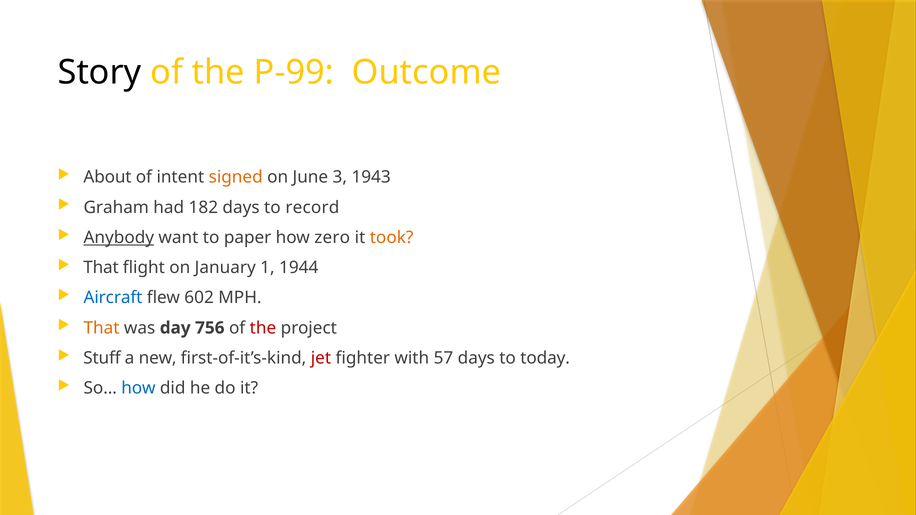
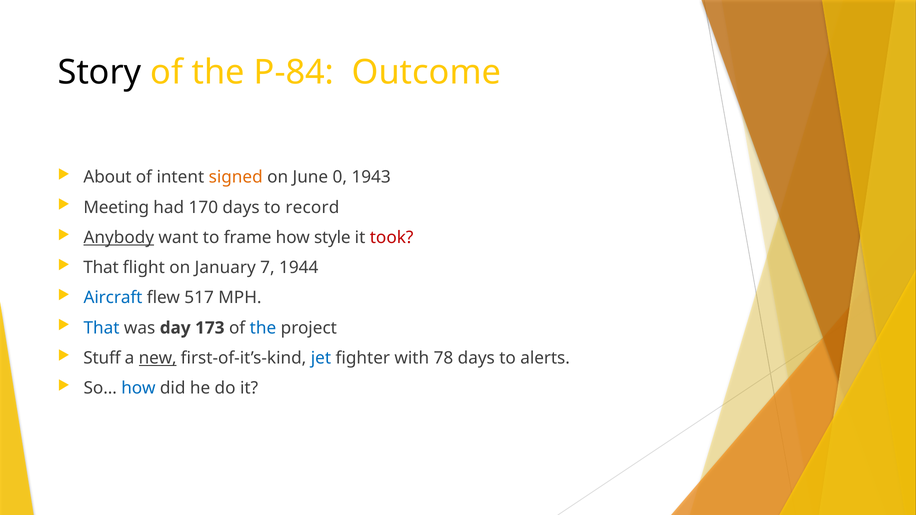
P-99: P-99 -> P-84
3: 3 -> 0
Graham: Graham -> Meeting
182: 182 -> 170
paper: paper -> frame
zero: zero -> style
took colour: orange -> red
1: 1 -> 7
602: 602 -> 517
That at (102, 328) colour: orange -> blue
756: 756 -> 173
the at (263, 328) colour: red -> blue
new underline: none -> present
jet colour: red -> blue
57: 57 -> 78
today: today -> alerts
